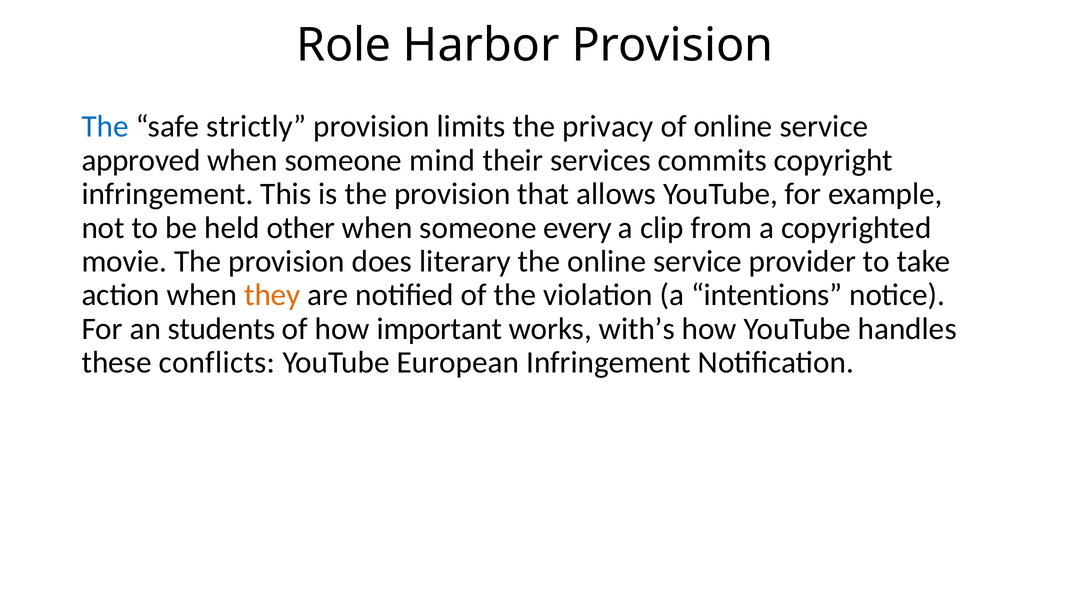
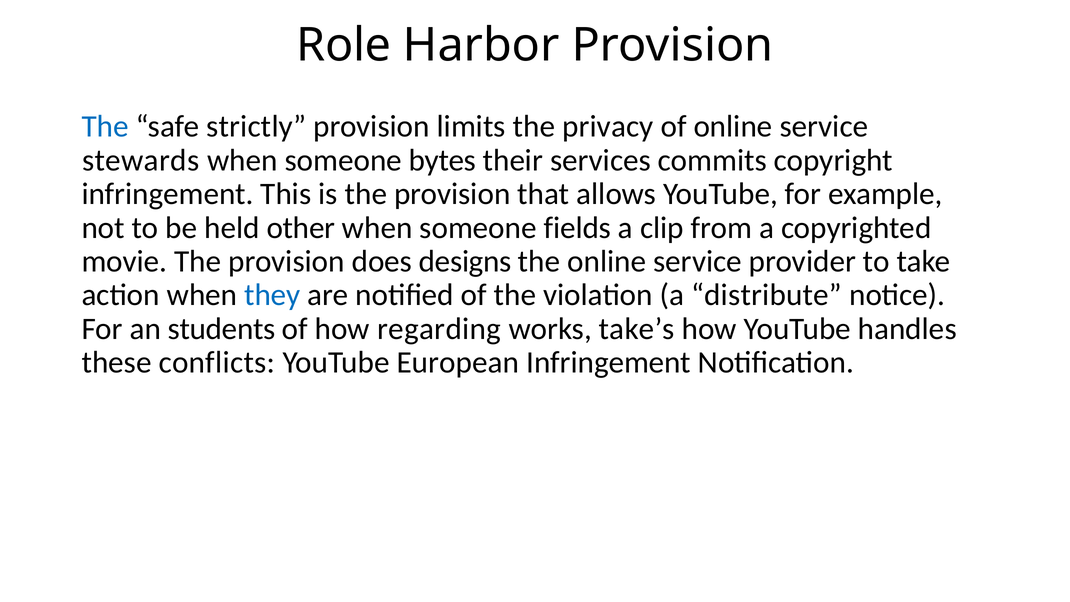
approved: approved -> stewards
mind: mind -> bytes
every: every -> fields
literary: literary -> designs
they colour: orange -> blue
intentions: intentions -> distribute
important: important -> regarding
with’s: with’s -> take’s
